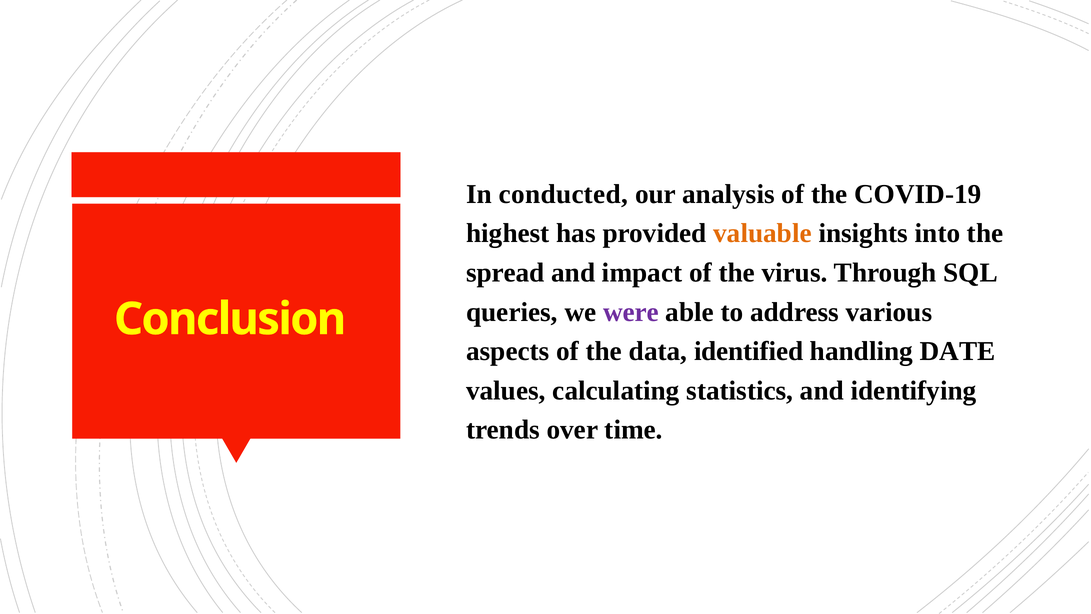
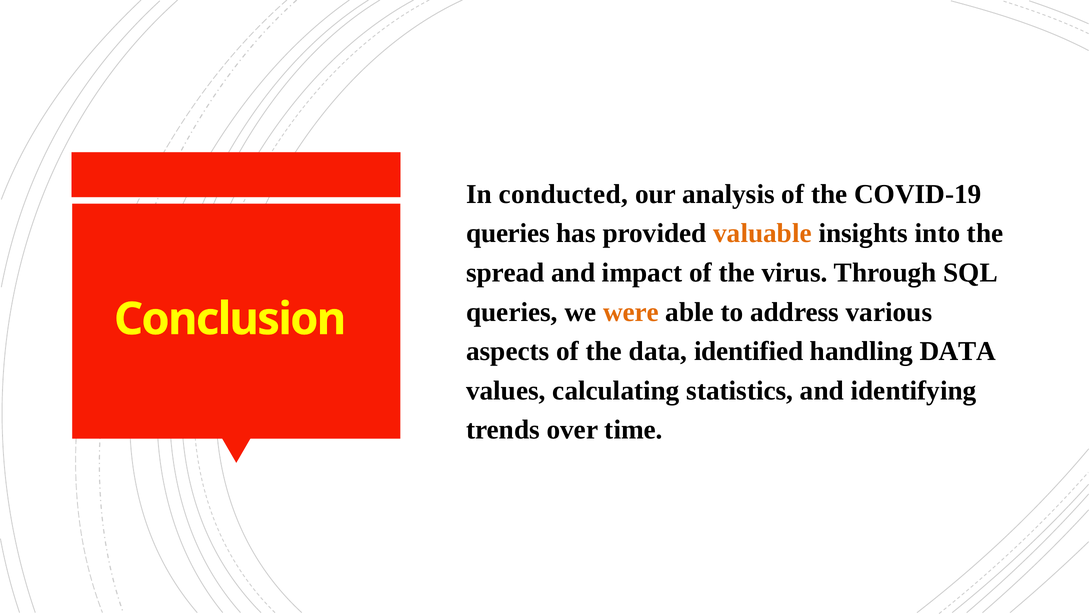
highest at (508, 233): highest -> queries
were colour: purple -> orange
handling DATE: DATE -> DATA
